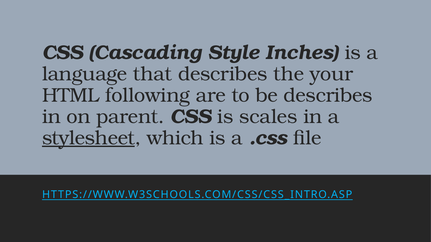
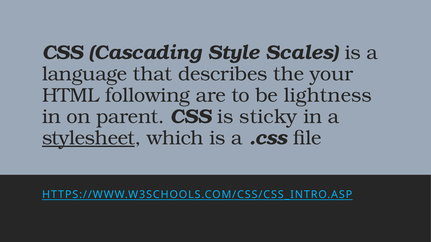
Inches: Inches -> Scales
be describes: describes -> lightness
scales: scales -> sticky
